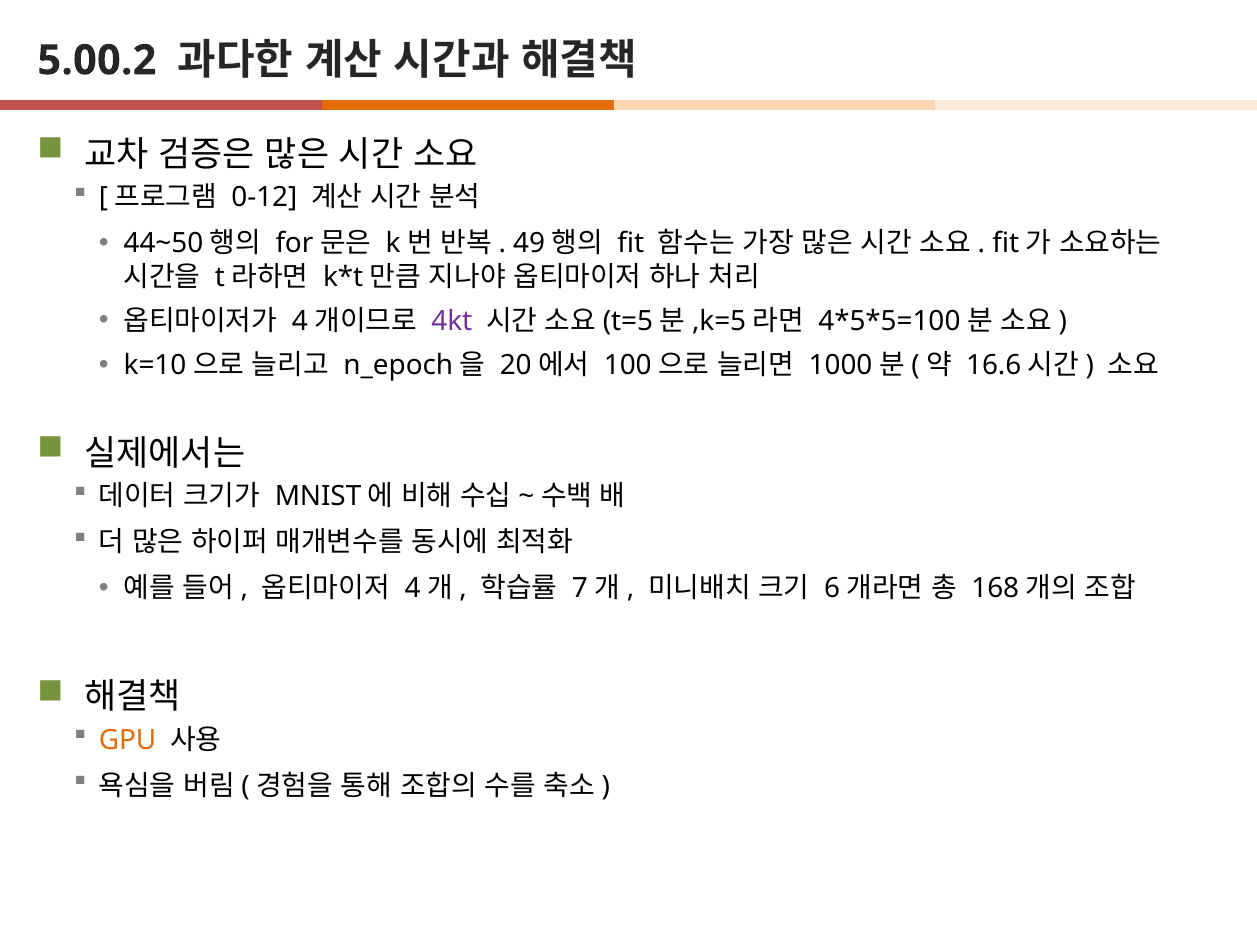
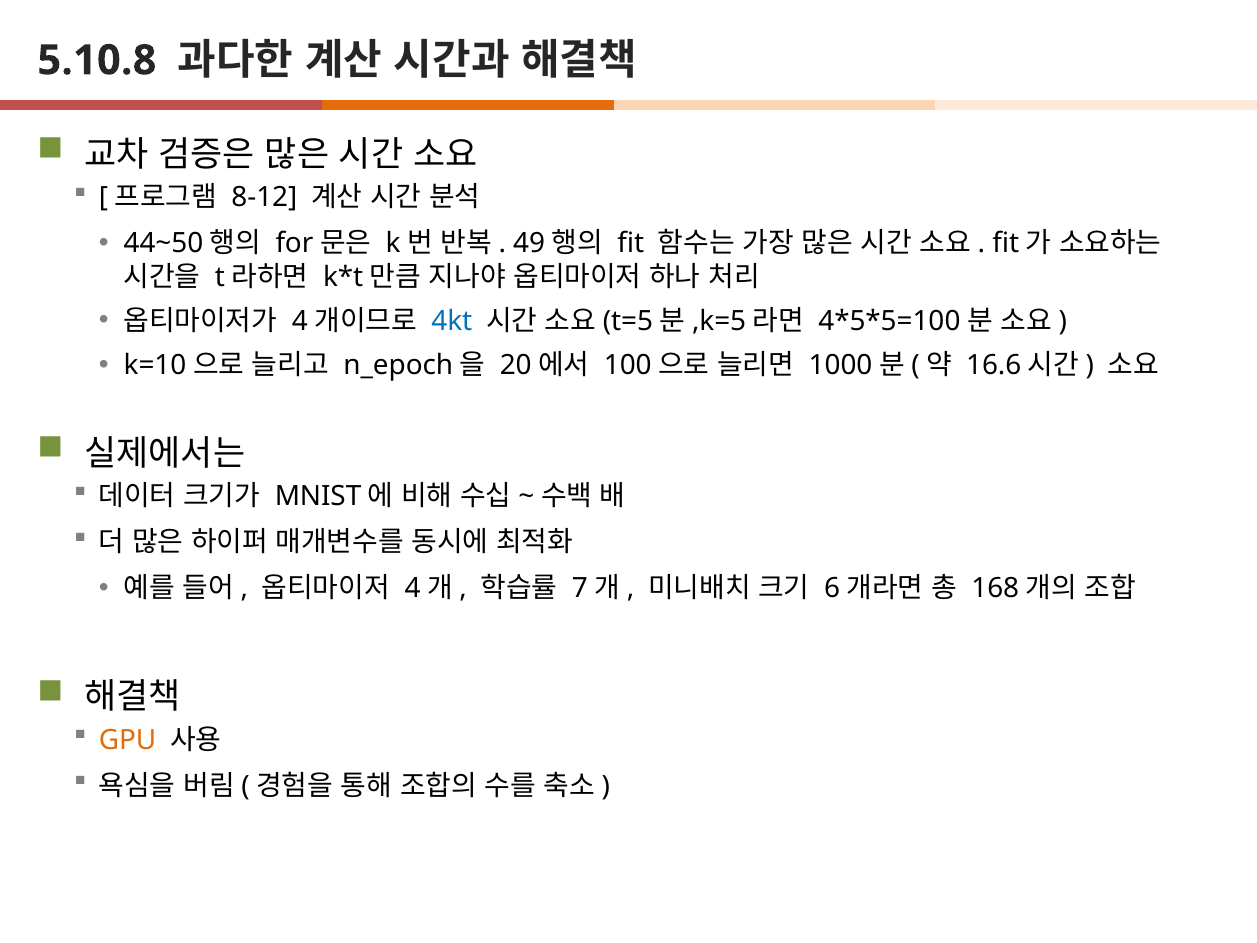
5.00.2: 5.00.2 -> 5.10.8
0-12: 0-12 -> 8-12
4kt colour: purple -> blue
